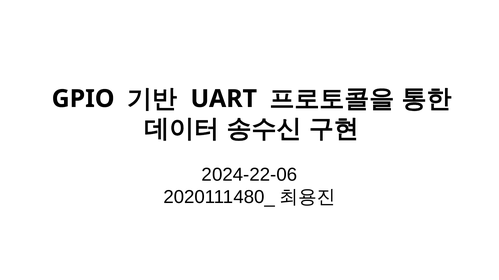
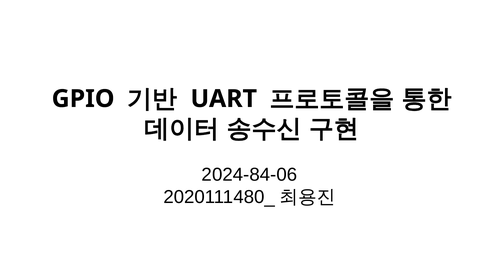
2024-22-06: 2024-22-06 -> 2024-84-06
